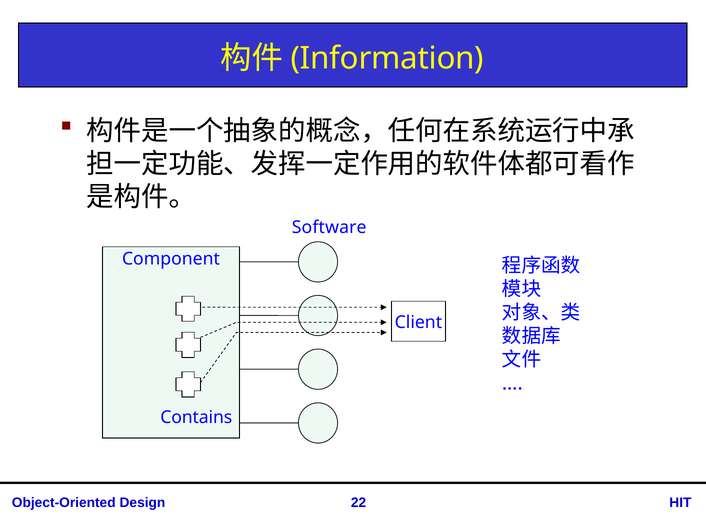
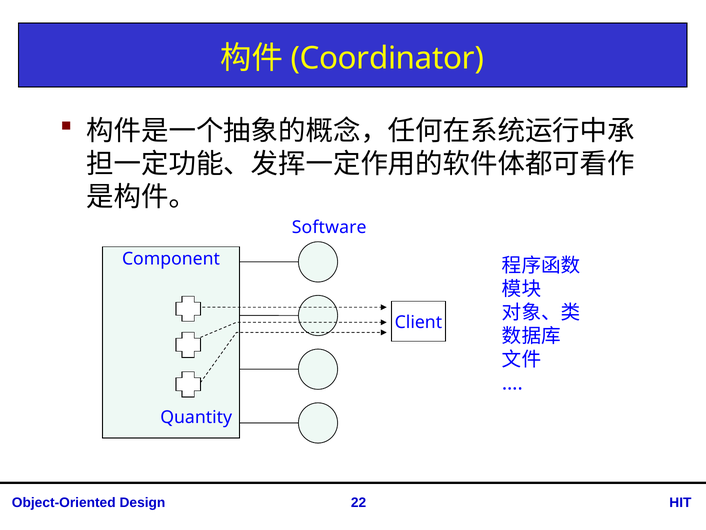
Information: Information -> Coordinator
Contains: Contains -> Quantity
